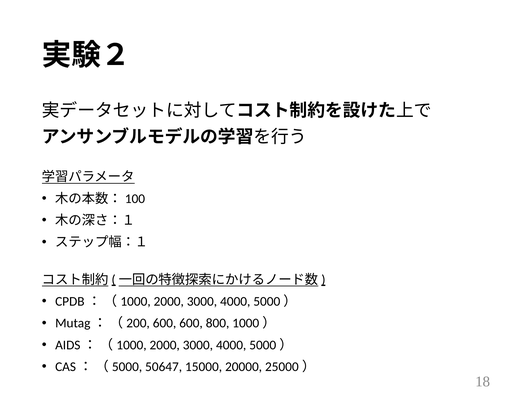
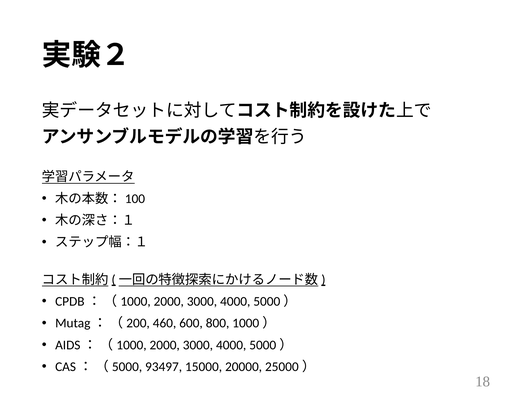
（200 600: 600 -> 460
50647: 50647 -> 93497
